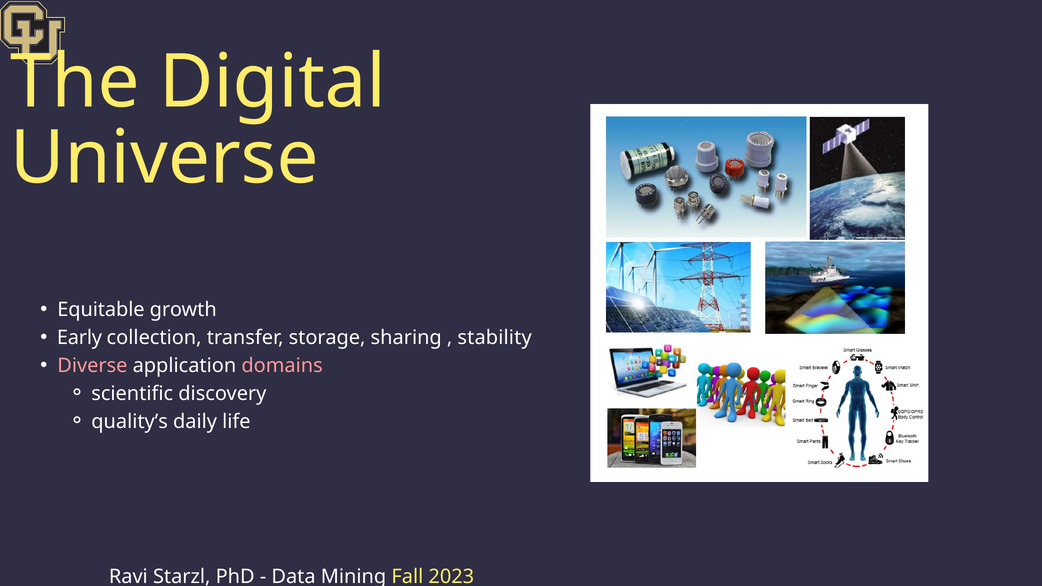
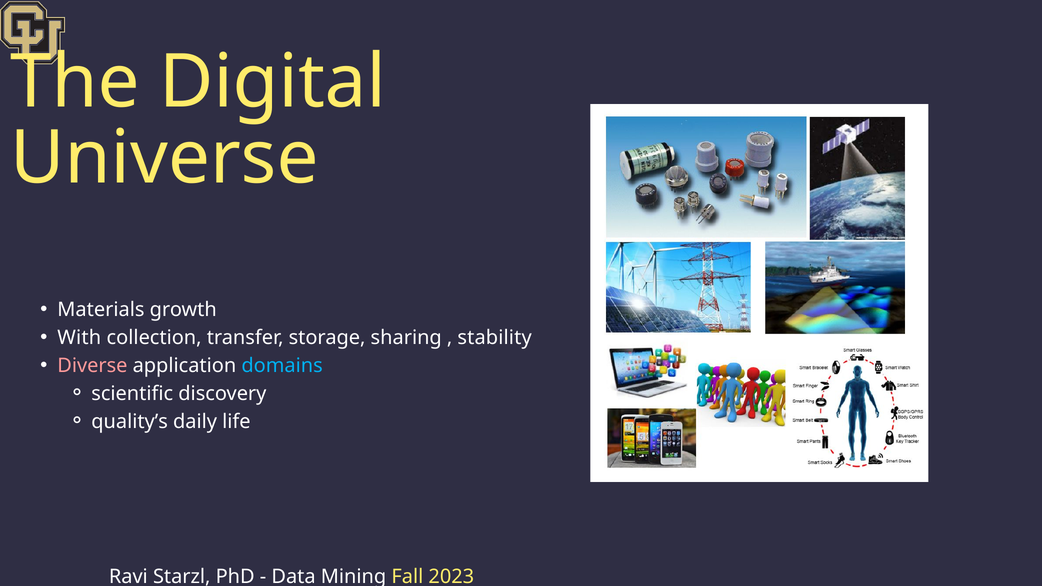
Equitable: Equitable -> Materials
Early: Early -> With
domains colour: pink -> light blue
